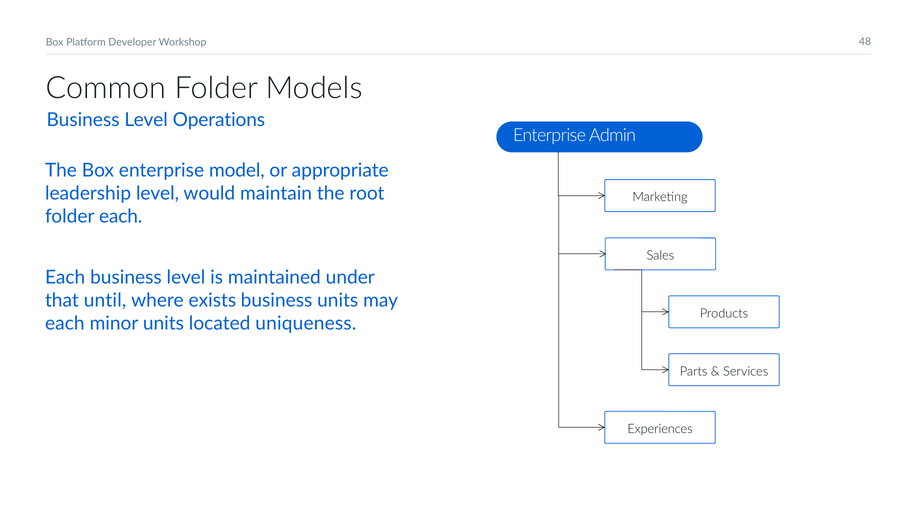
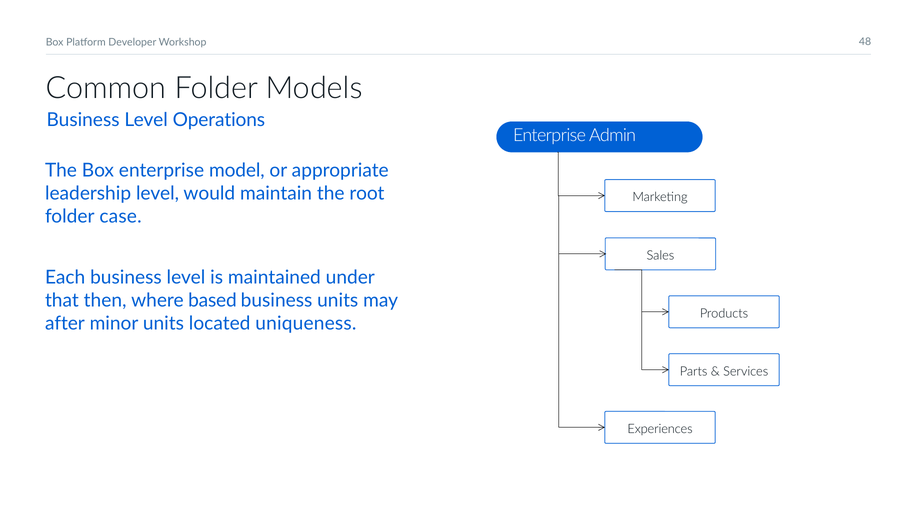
folder each: each -> case
until: until -> then
exists: exists -> based
each at (65, 323): each -> after
